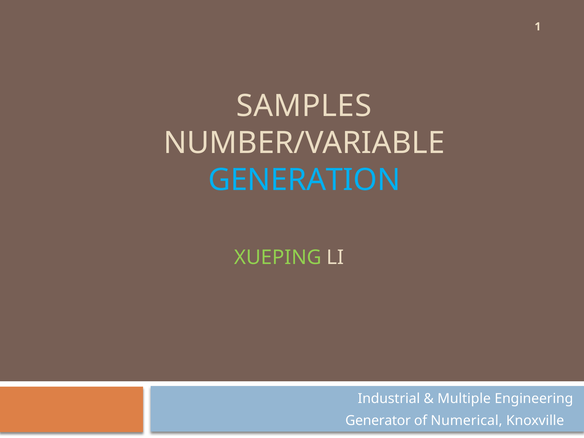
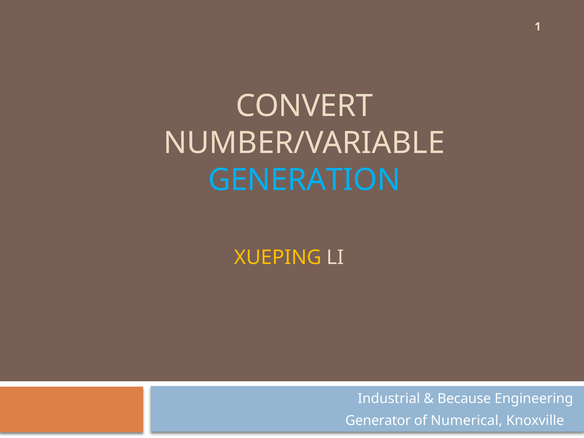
SAMPLES: SAMPLES -> CONVERT
XUEPING colour: light green -> yellow
Multiple: Multiple -> Because
